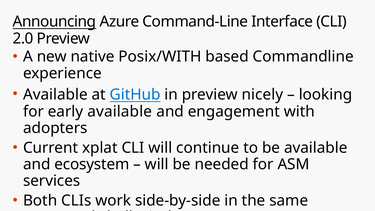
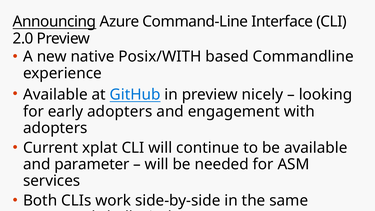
early available: available -> adopters
ecosystem: ecosystem -> parameter
